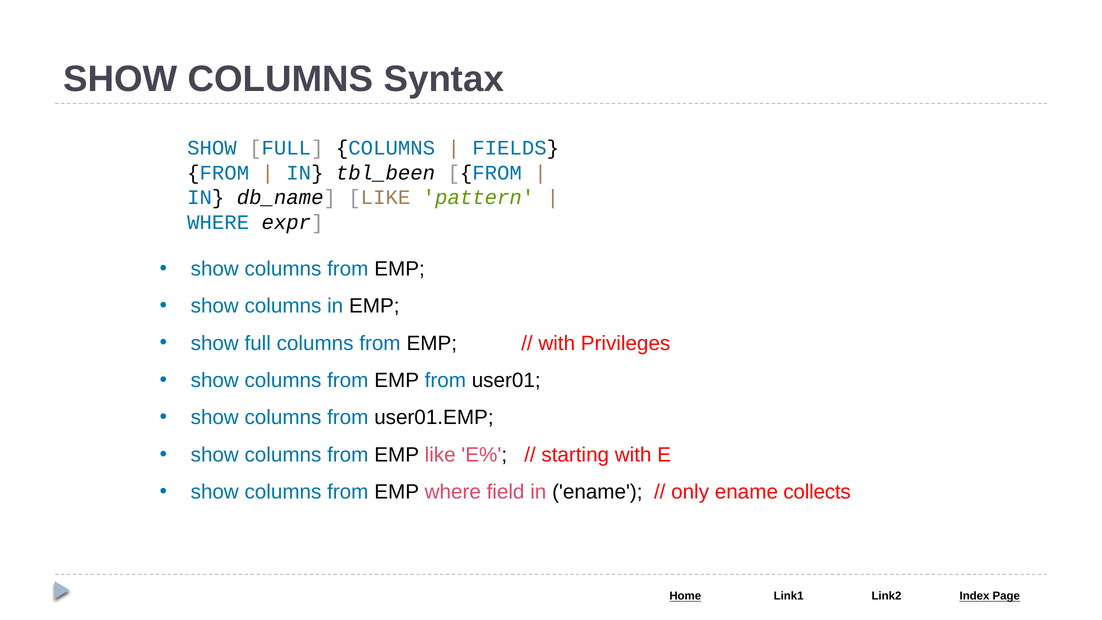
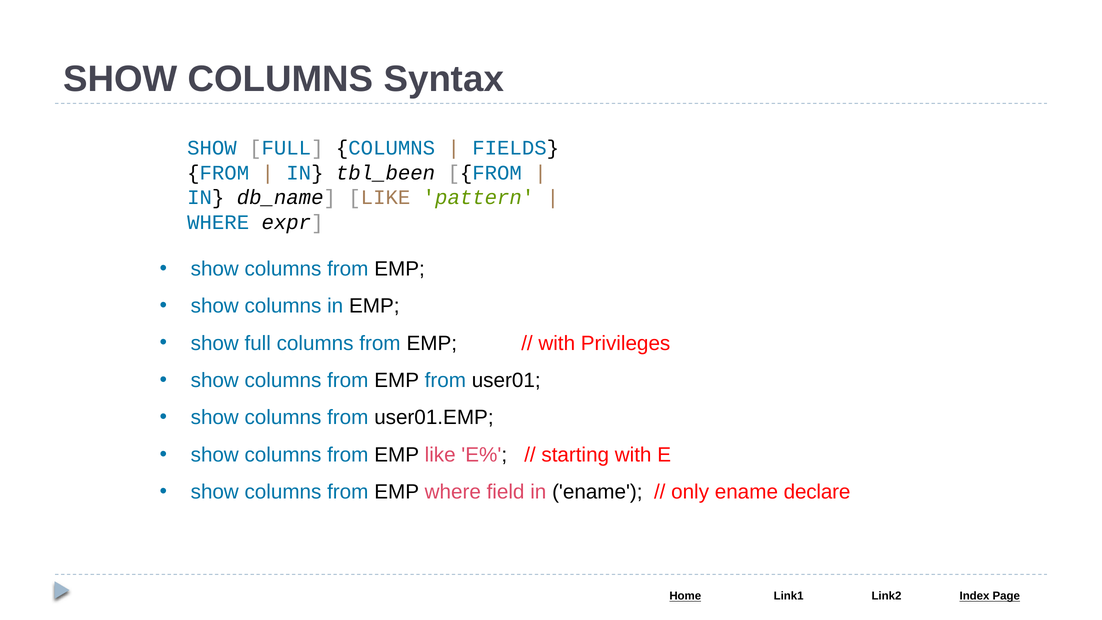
collects: collects -> declare
